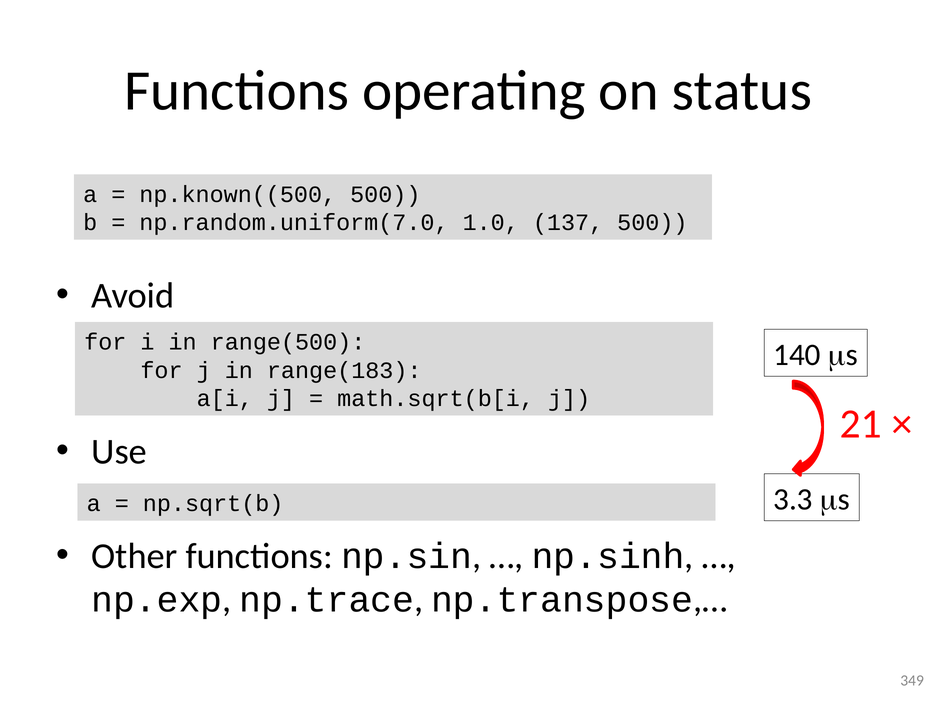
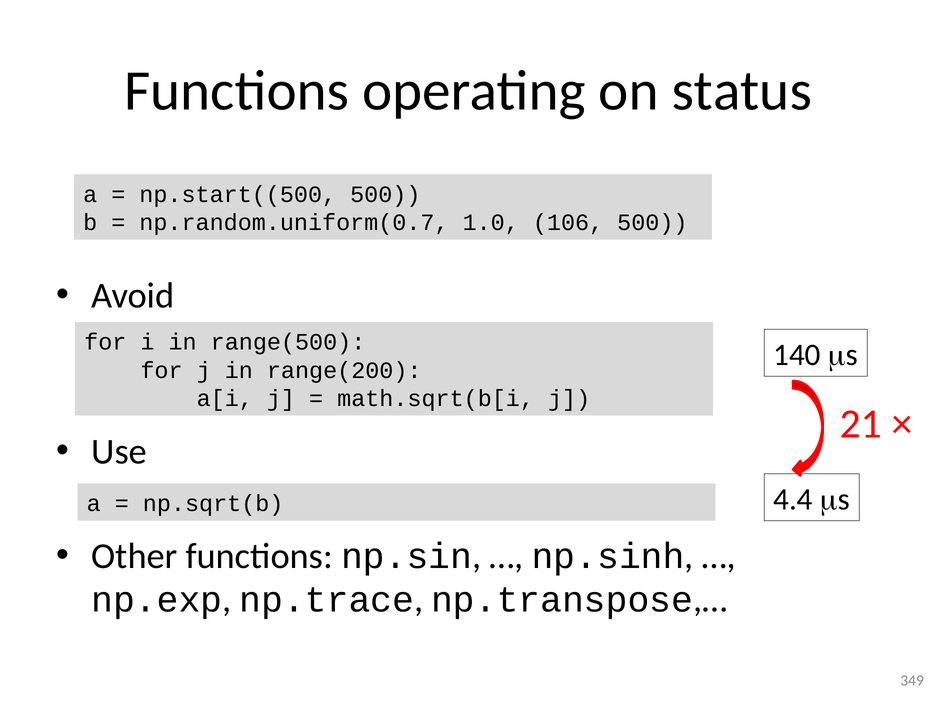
np.known((500: np.known((500 -> np.start((500
np.random.uniform(7.0: np.random.uniform(7.0 -> np.random.uniform(0.7
137: 137 -> 106
range(183: range(183 -> range(200
3.3: 3.3 -> 4.4
